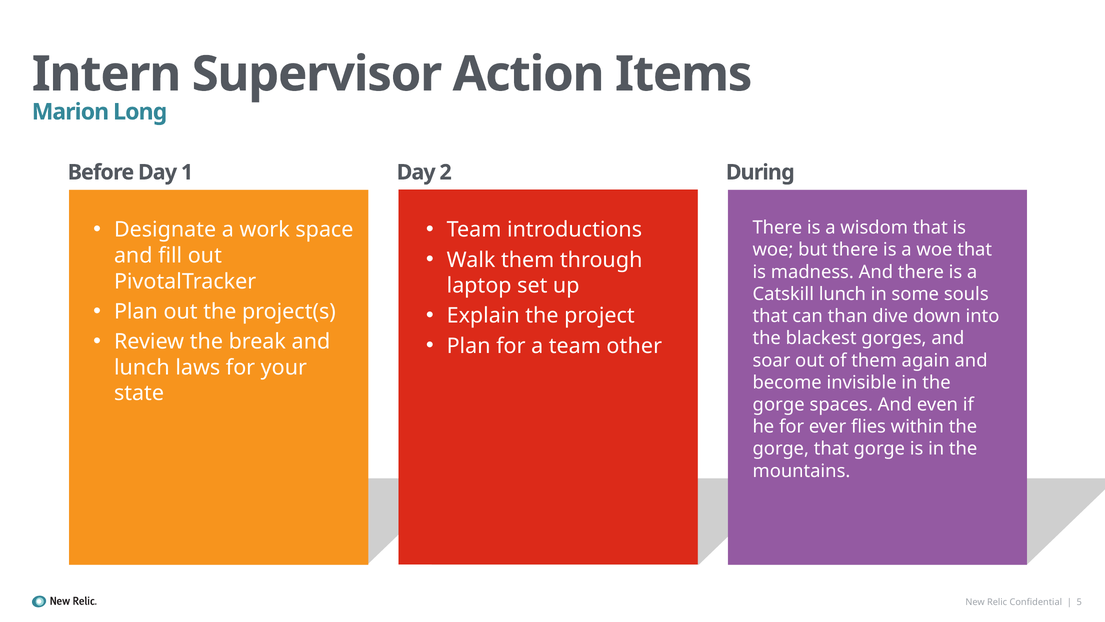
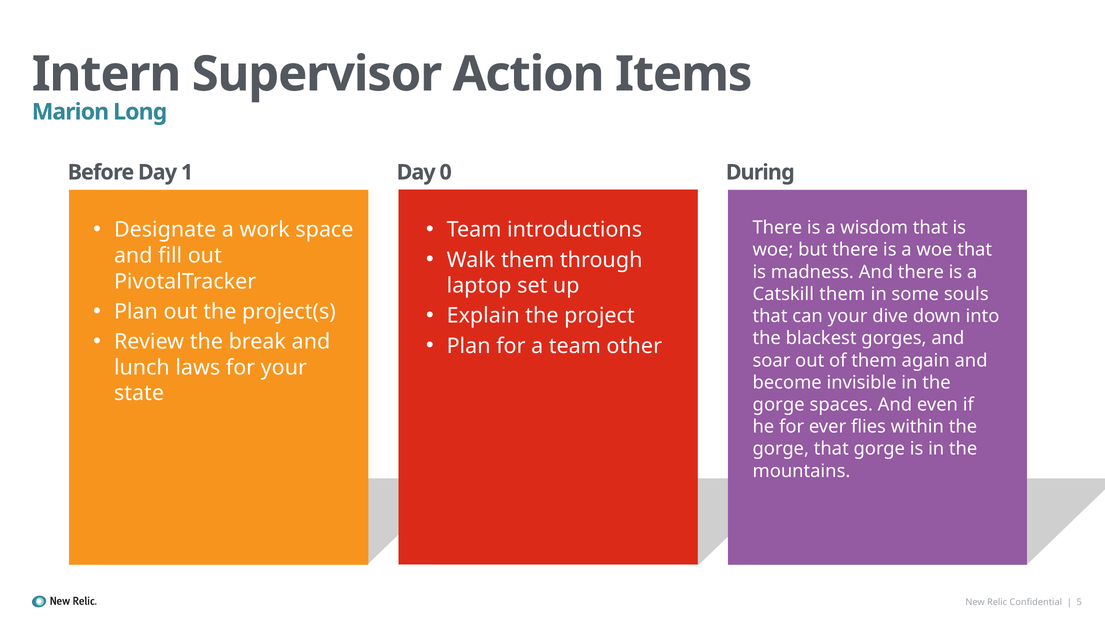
2: 2 -> 0
Catskill lunch: lunch -> them
can than: than -> your
